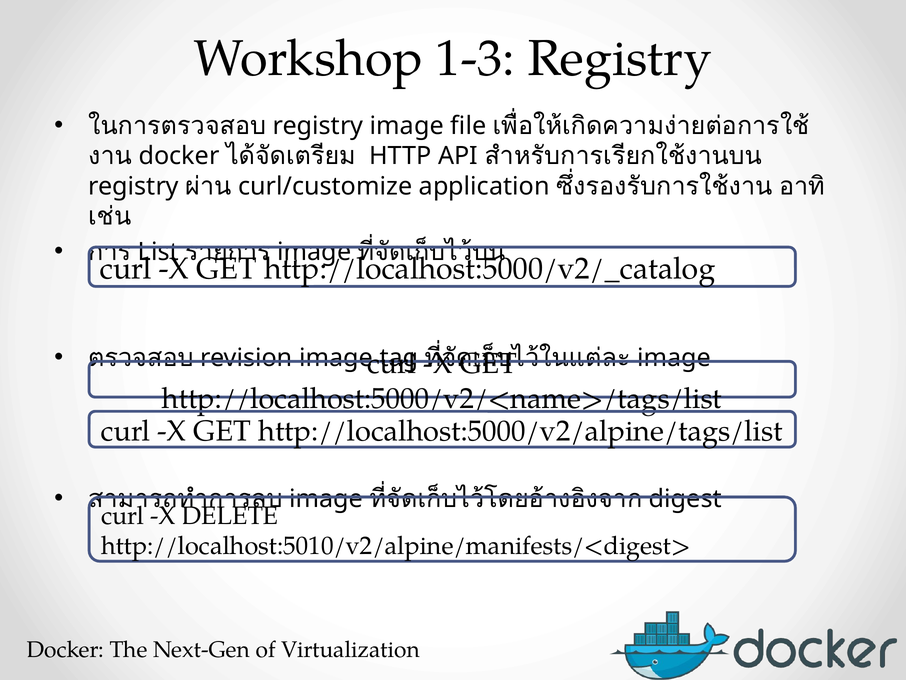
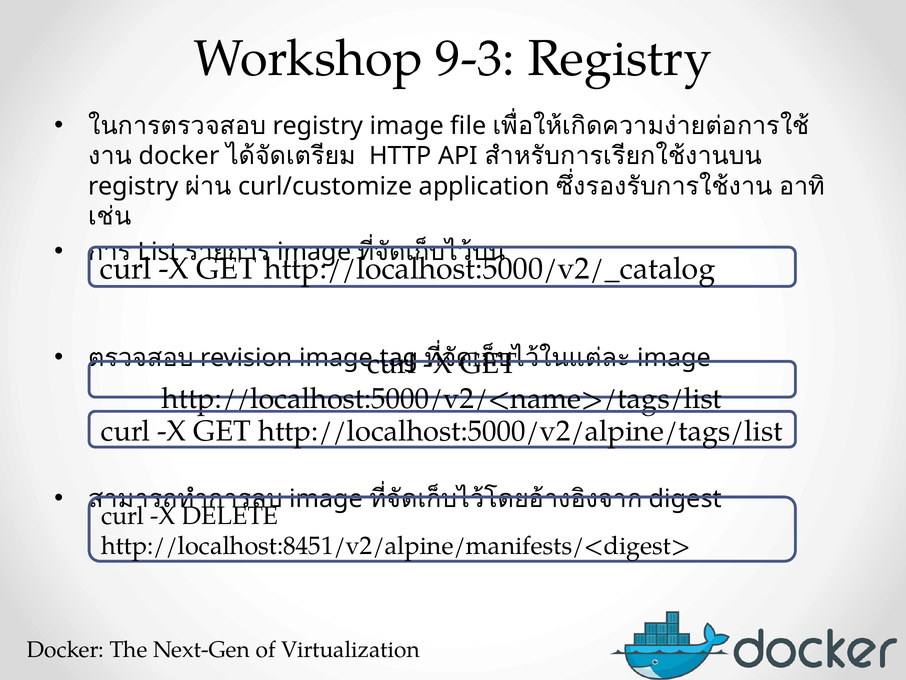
1-3: 1-3 -> 9-3
http://localhost:5010/v2/alpine/manifests/<digest>: http://localhost:5010/v2/alpine/manifests/<digest> -> http://localhost:8451/v2/alpine/manifests/<digest>
